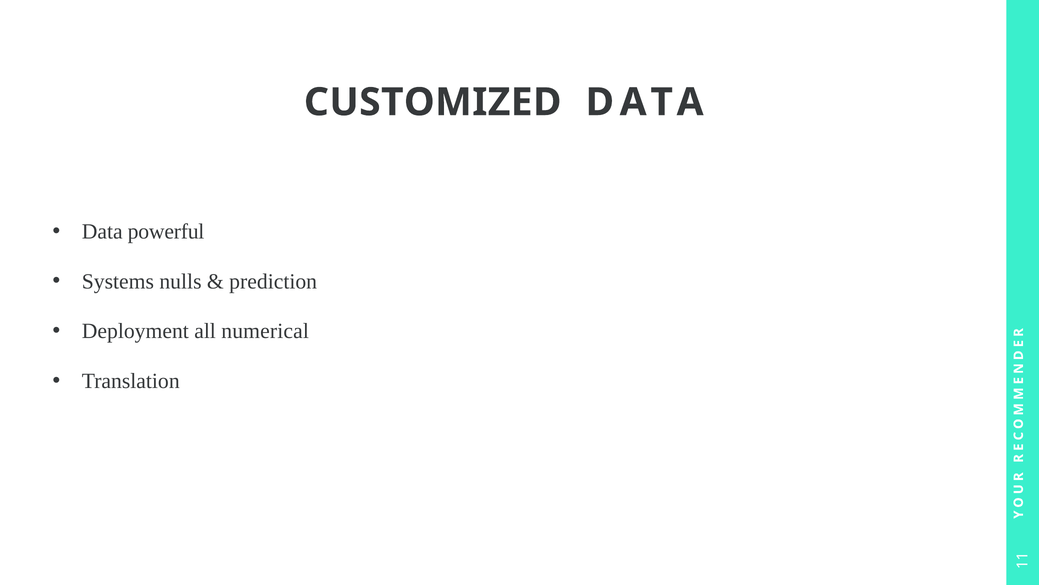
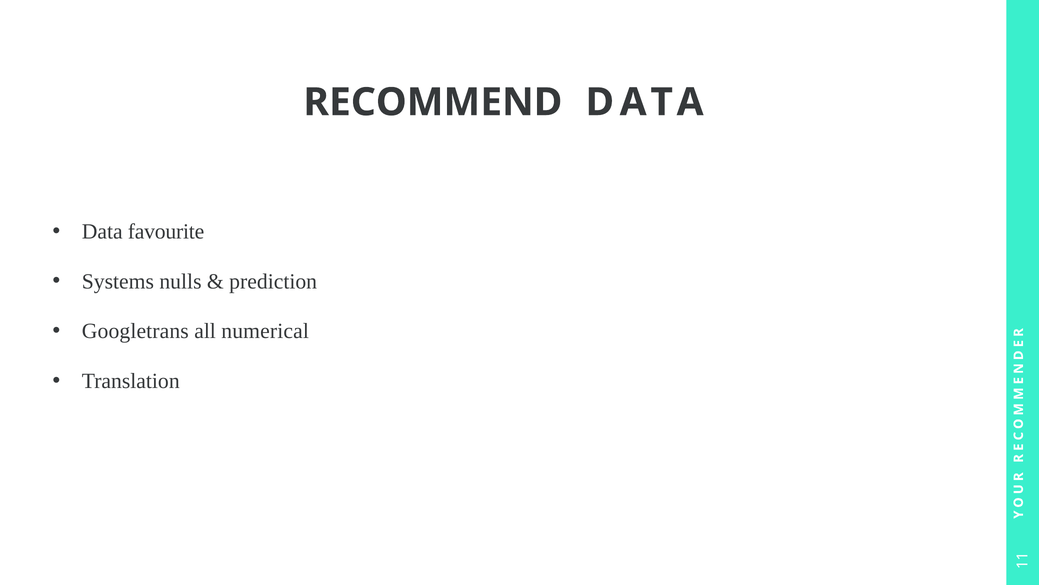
CUSTOMIZED: CUSTOMIZED -> RECOMMEND
powerful: powerful -> favourite
Deployment: Deployment -> Googletrans
